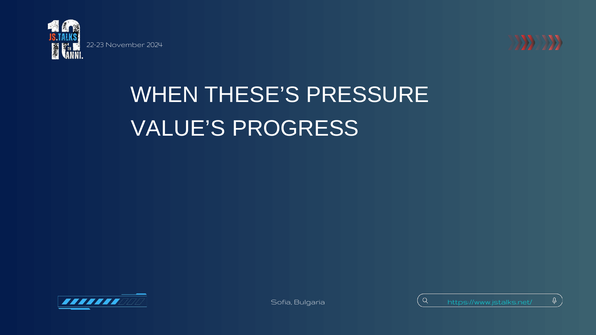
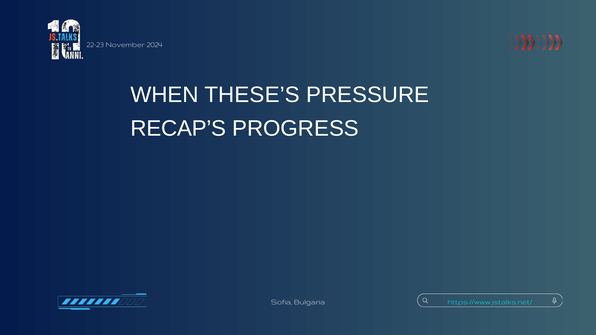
VALUE’S: VALUE’S -> RECAP’S
